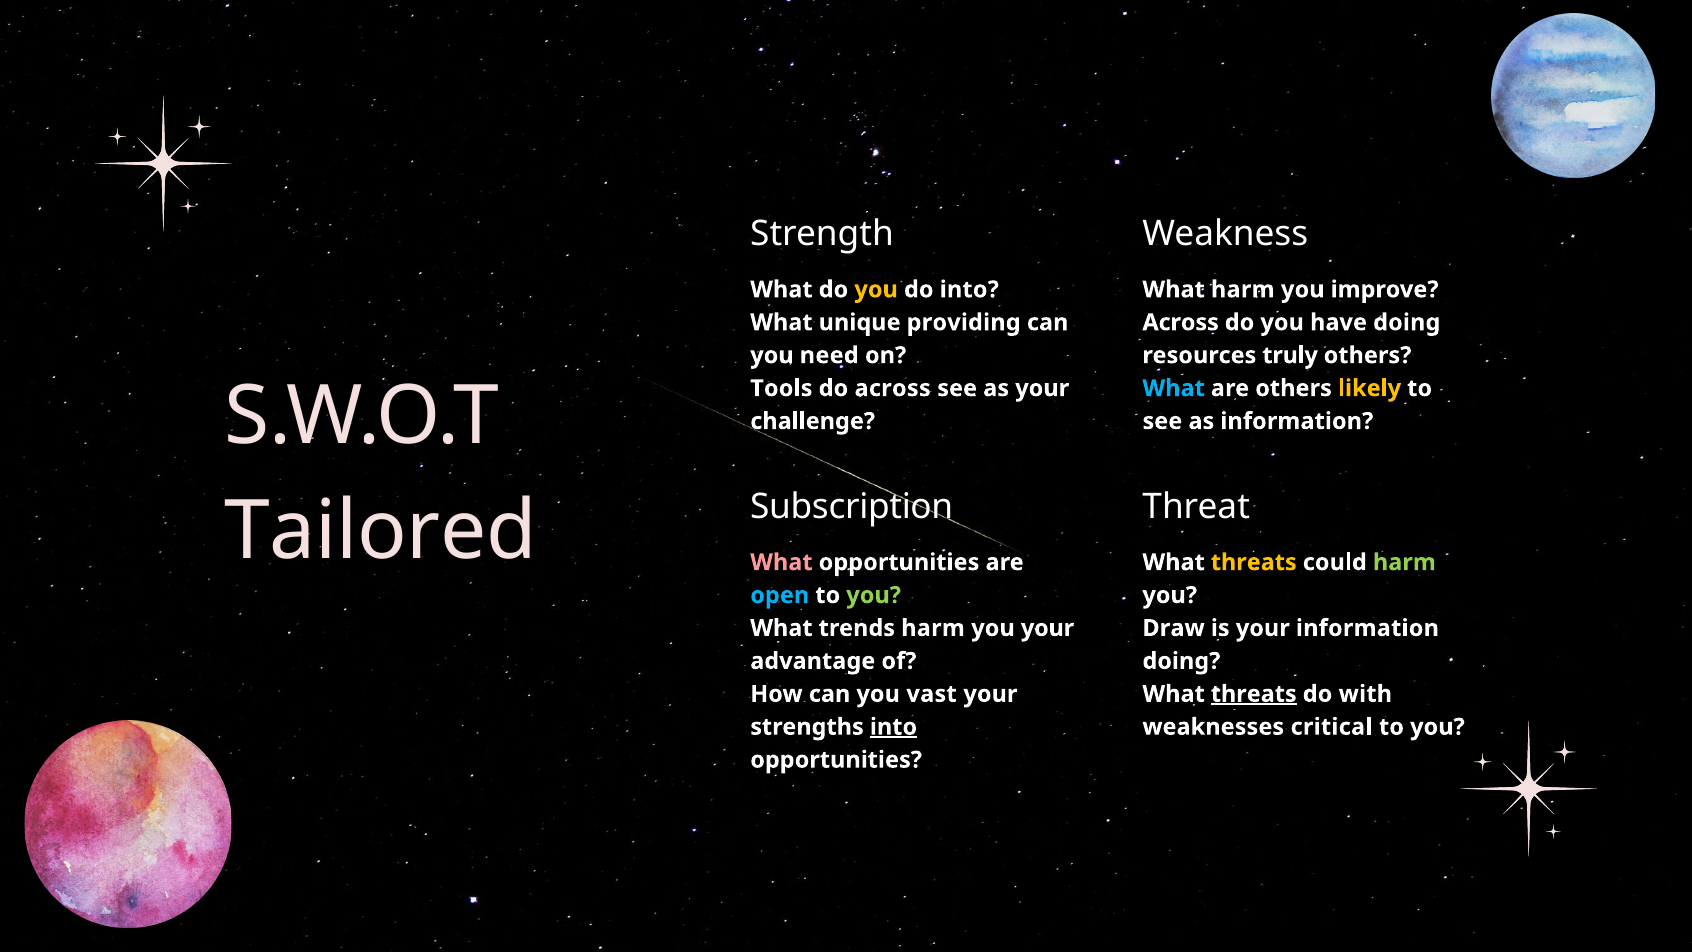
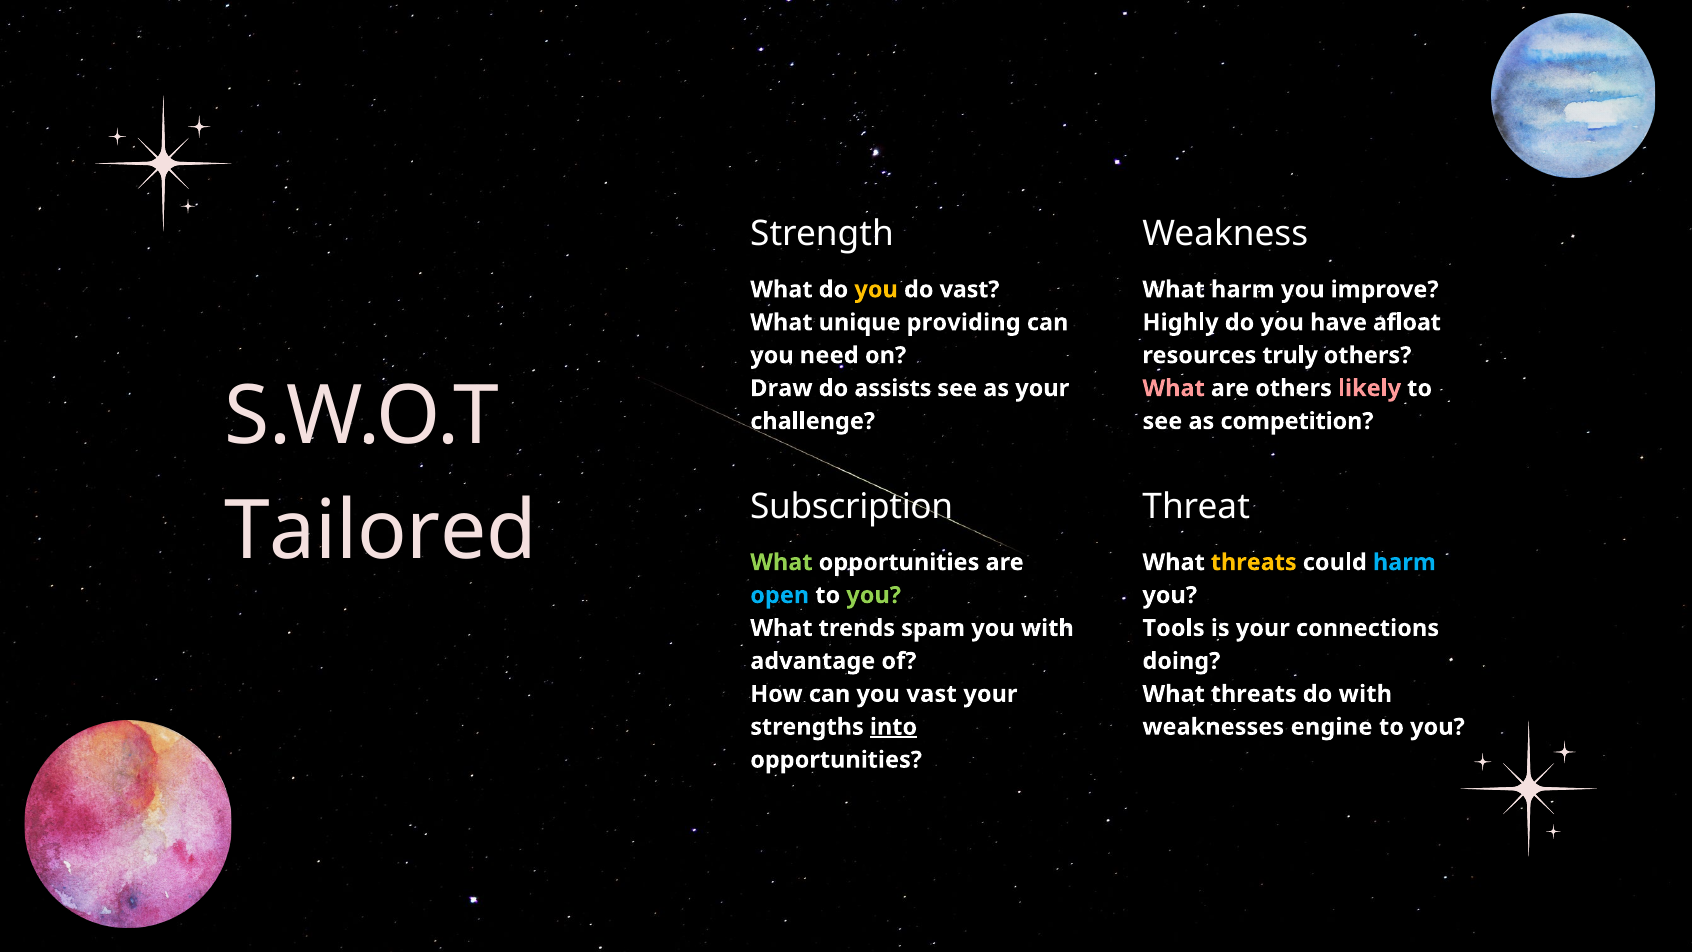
do into: into -> vast
Across at (1181, 322): Across -> Highly
have doing: doing -> afloat
Tools: Tools -> Draw
do across: across -> assists
What at (1174, 388) colour: light blue -> pink
likely colour: yellow -> pink
as information: information -> competition
What at (781, 562) colour: pink -> light green
harm at (1404, 562) colour: light green -> light blue
trends harm: harm -> spam
you your: your -> with
Draw: Draw -> Tools
your information: information -> connections
threats at (1254, 694) underline: present -> none
critical: critical -> engine
